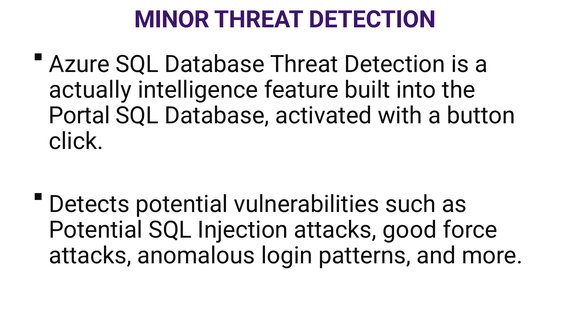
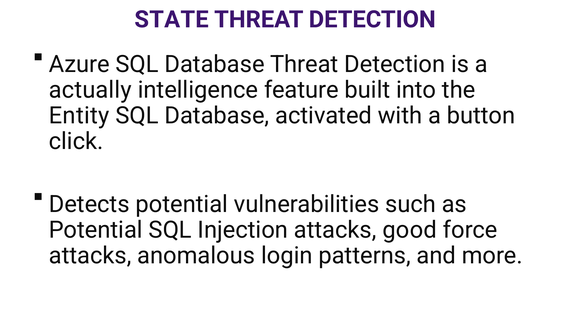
MINOR: MINOR -> STATE
Portal: Portal -> Entity
